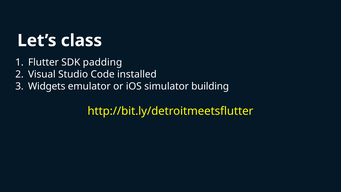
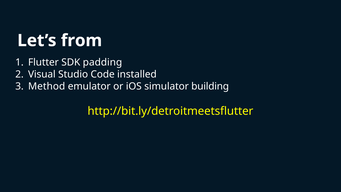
class: class -> from
Widgets: Widgets -> Method
